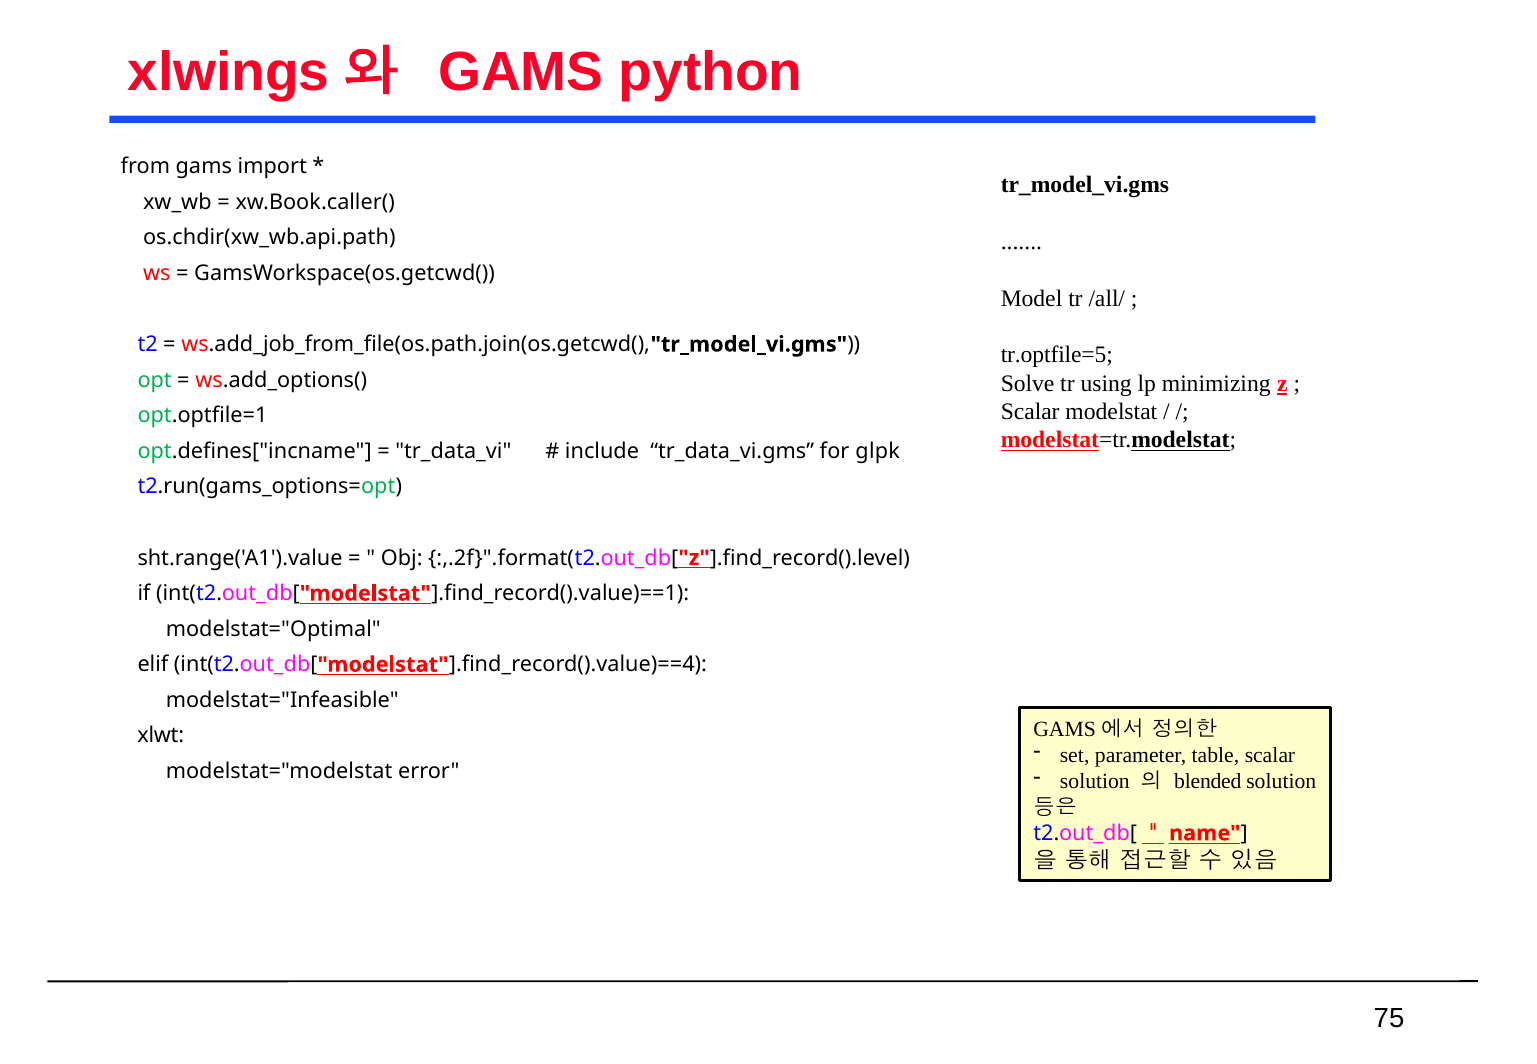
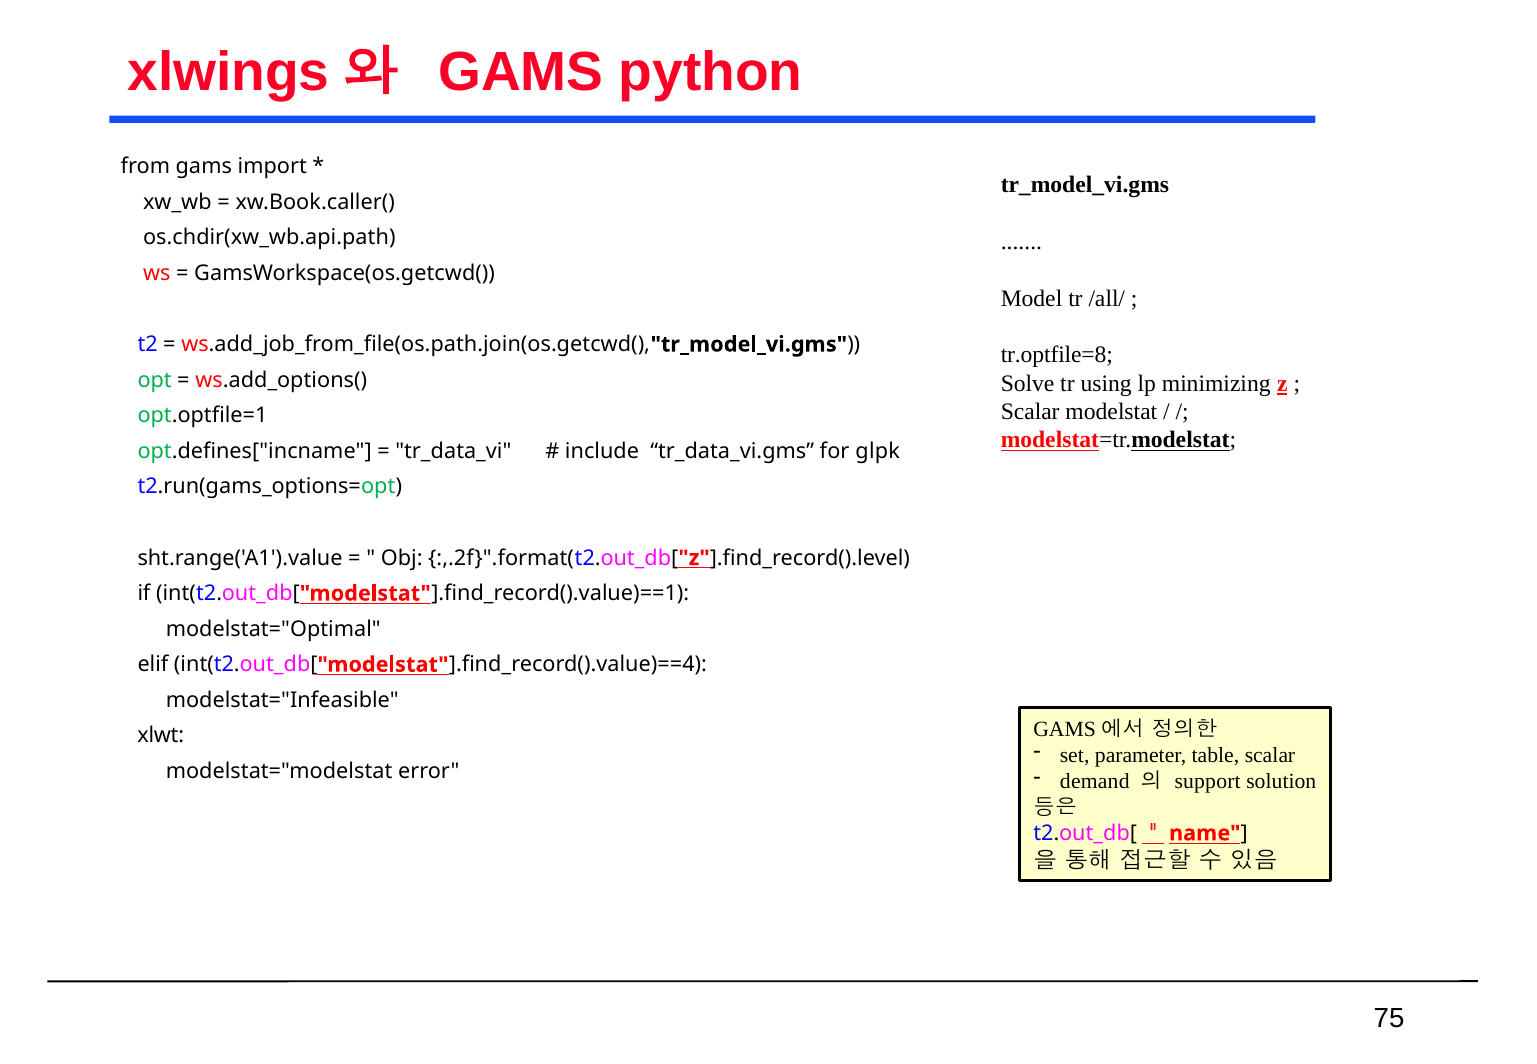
tr.optfile=5: tr.optfile=5 -> tr.optfile=8
solution at (1095, 781): solution -> demand
blended: blended -> support
